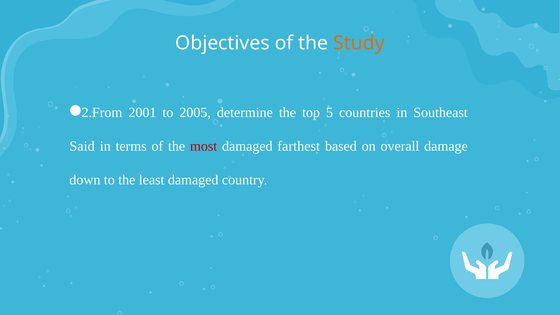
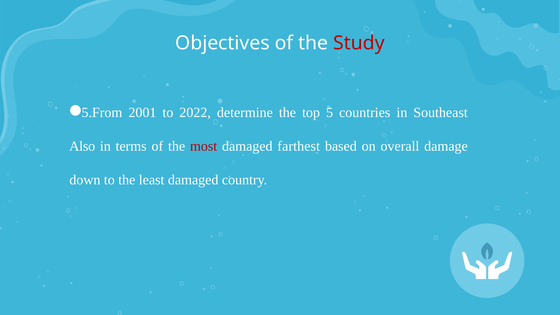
Study colour: orange -> red
2.From: 2.From -> 5.From
2005: 2005 -> 2022
Said: Said -> Also
